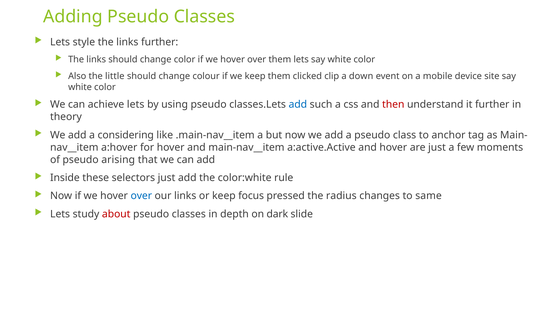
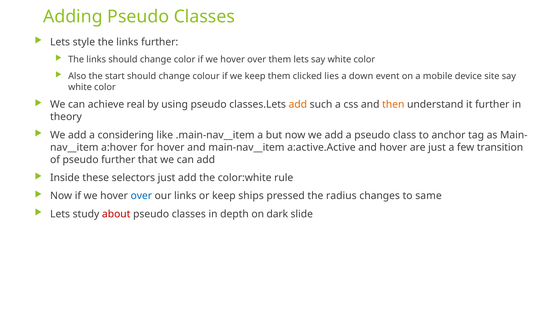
little: little -> start
clip: clip -> lies
achieve lets: lets -> real
add at (298, 105) colour: blue -> orange
then colour: red -> orange
moments: moments -> transition
pseudo arising: arising -> further
focus: focus -> ships
